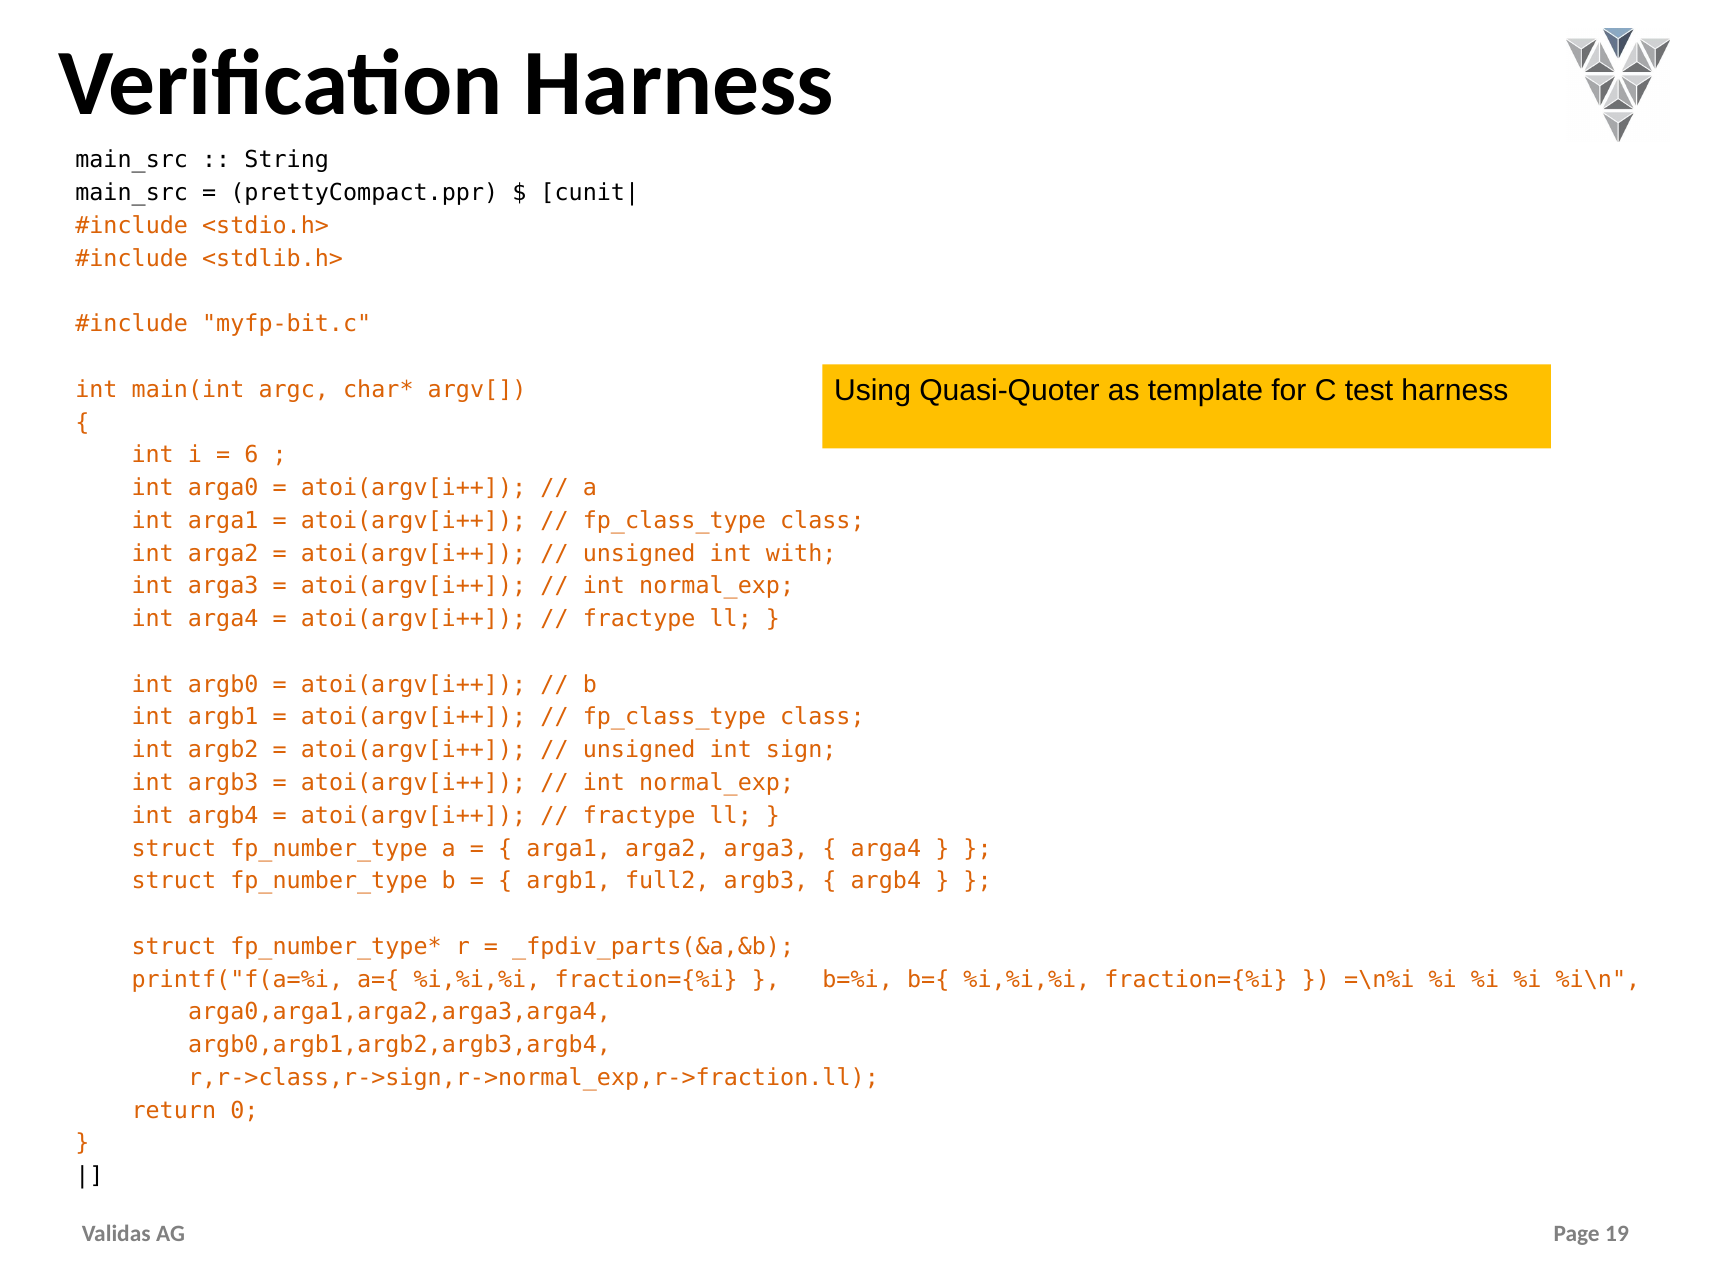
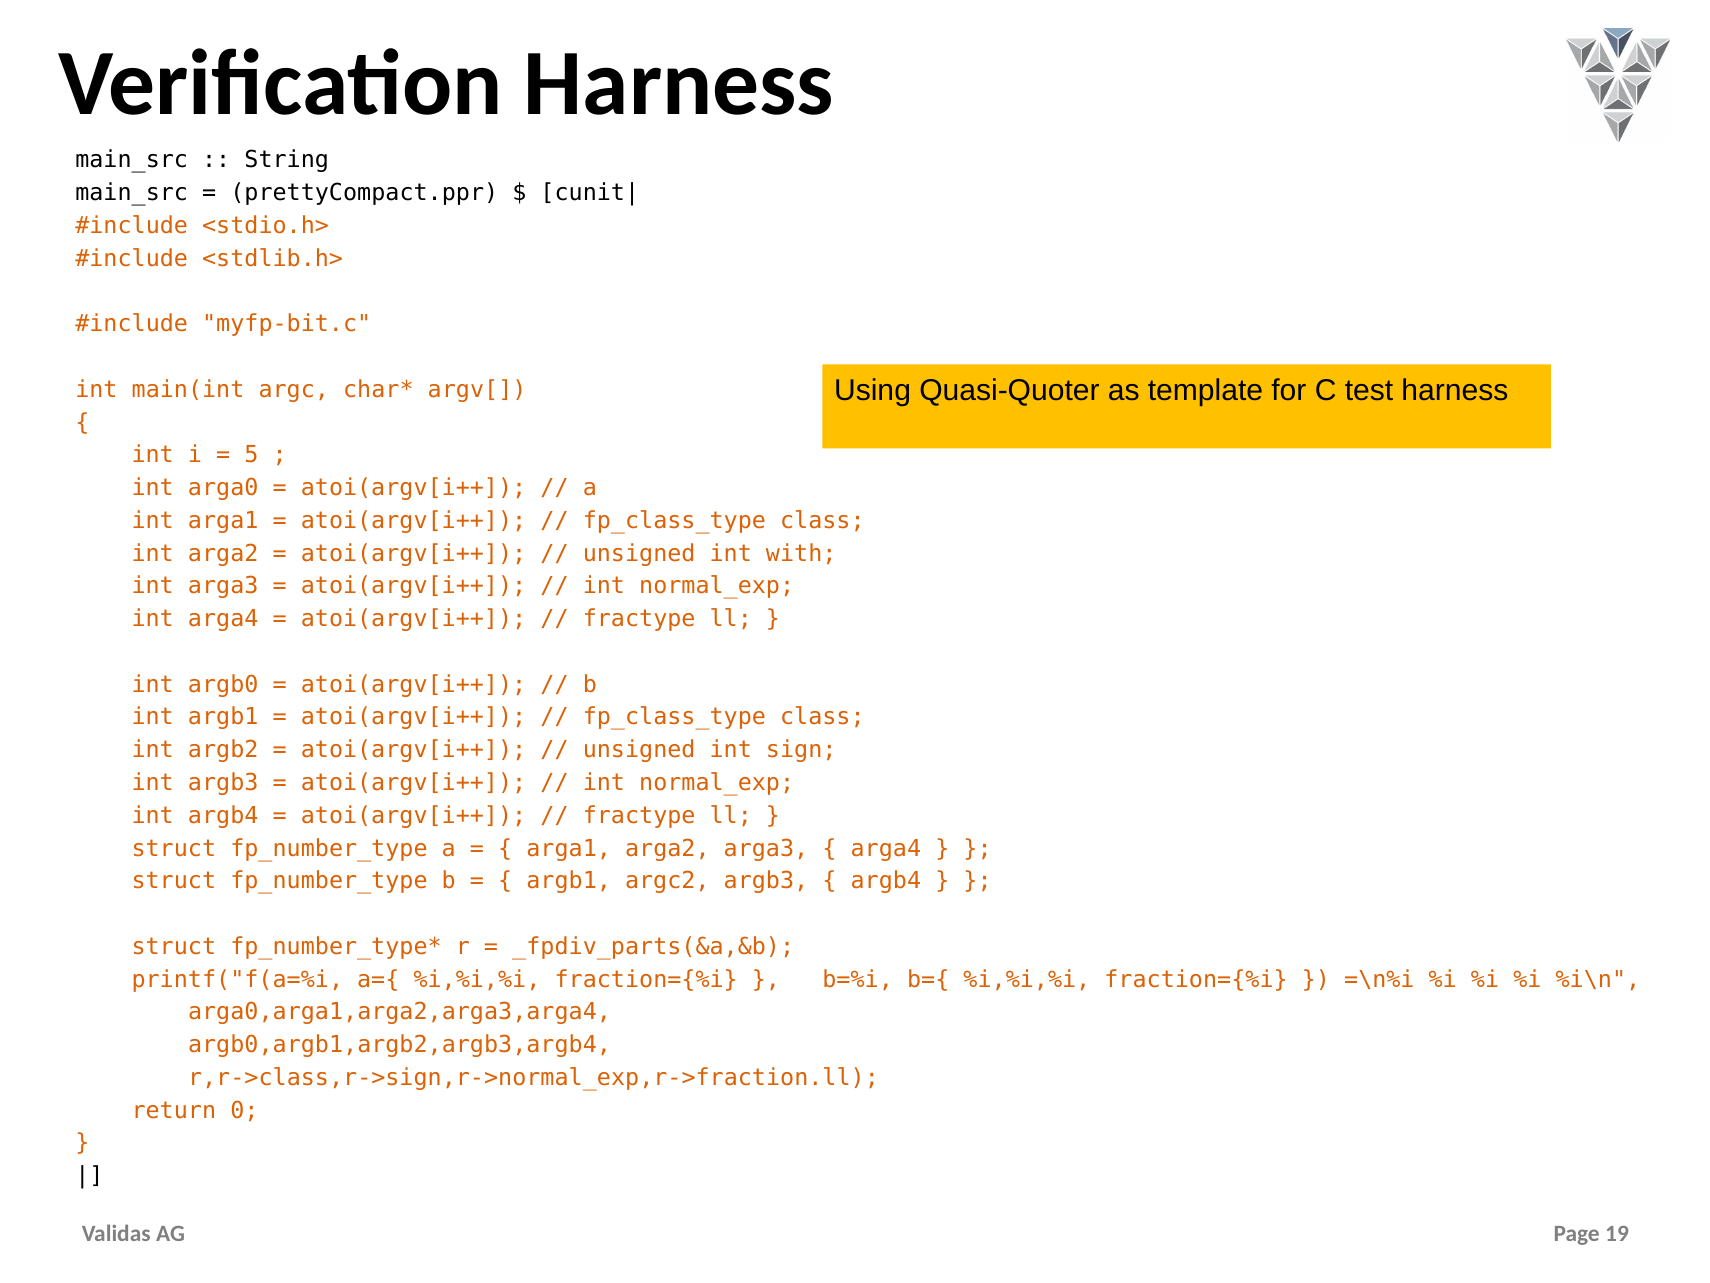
6: 6 -> 5
full2: full2 -> argc2
